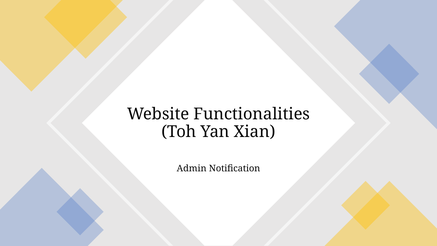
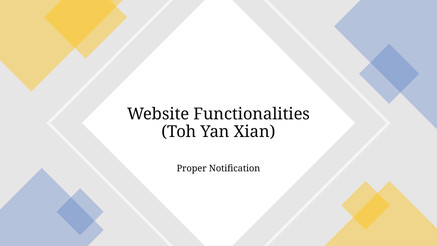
Admin: Admin -> Proper
